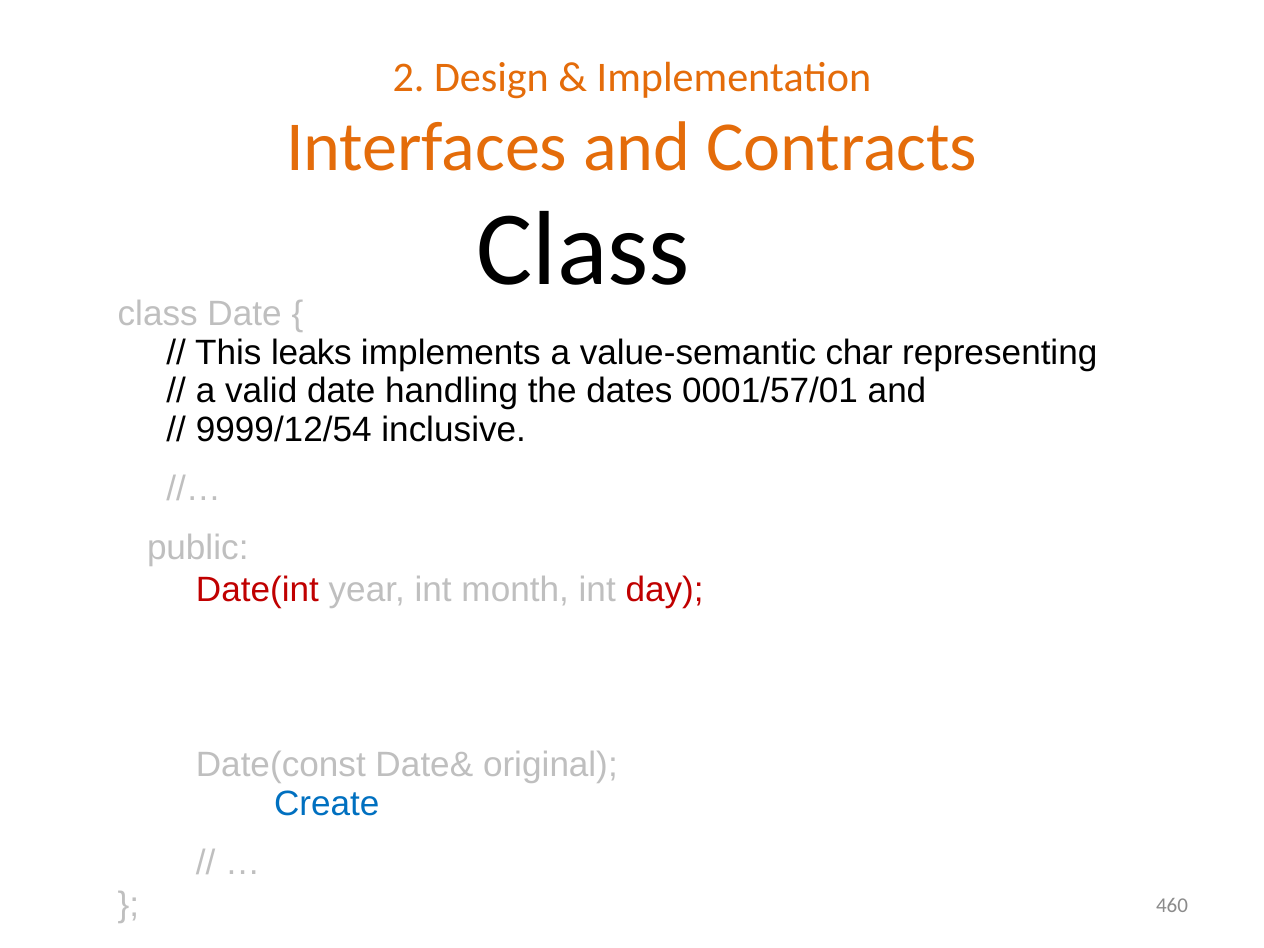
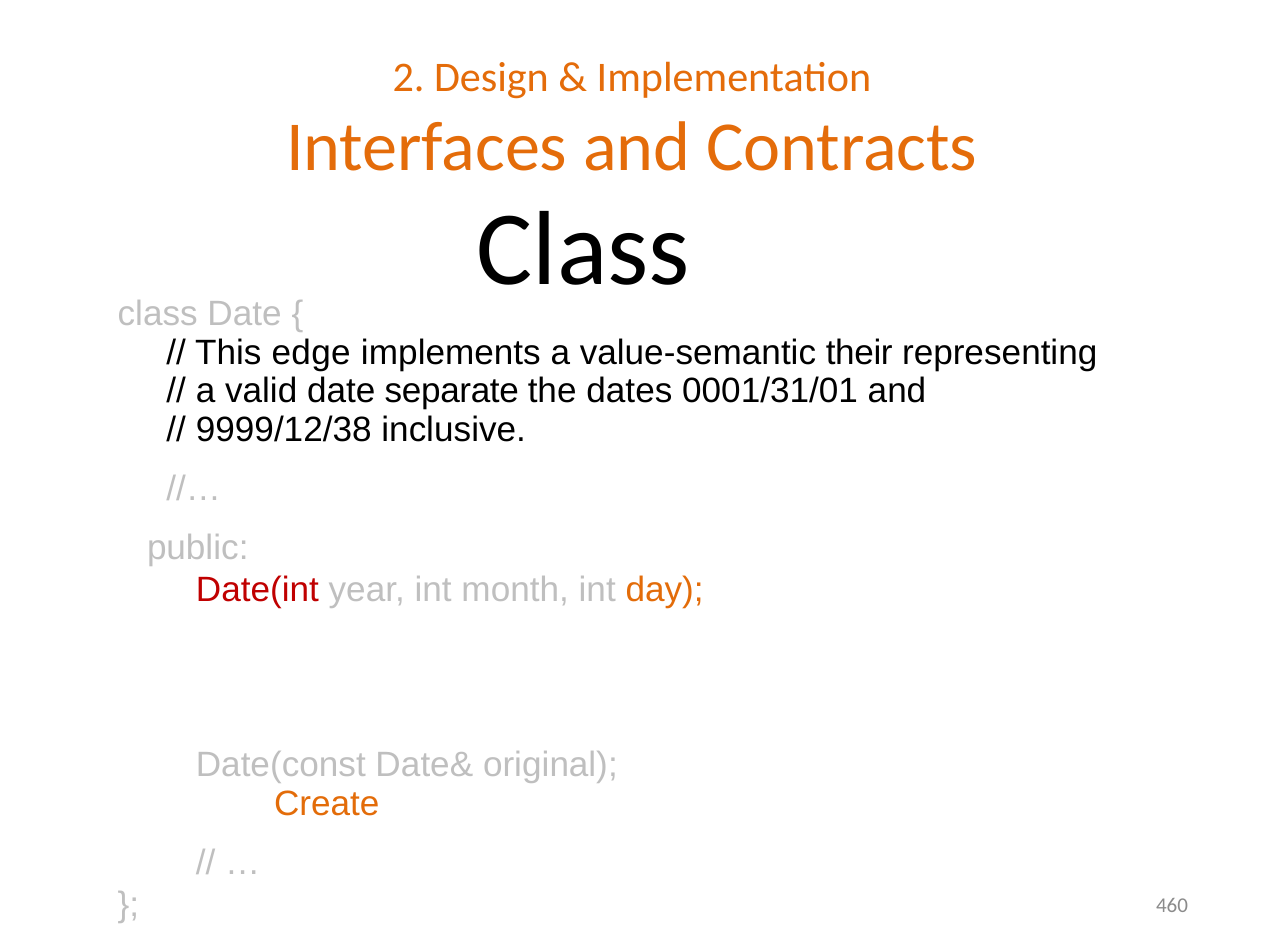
leaks: leaks -> edge
value-semantic char: char -> their
handling: handling -> separate
0001/57/01: 0001/57/01 -> 0001/31/01
9999/12/54: 9999/12/54 -> 9999/12/38
day at (665, 590) colour: red -> orange
Create at (327, 804) colour: blue -> orange
